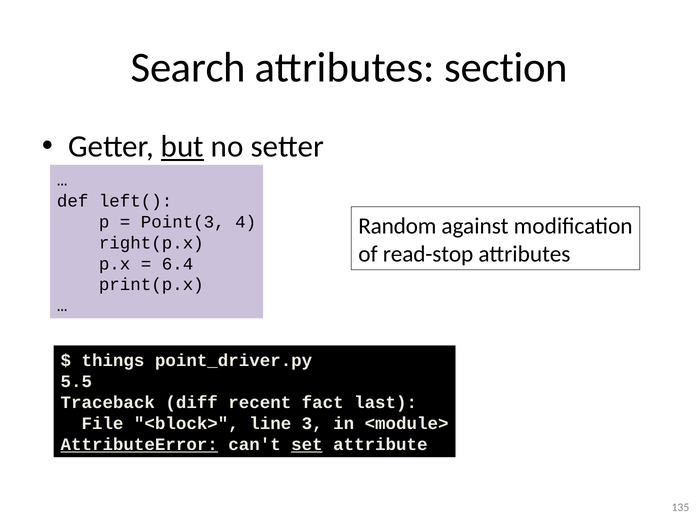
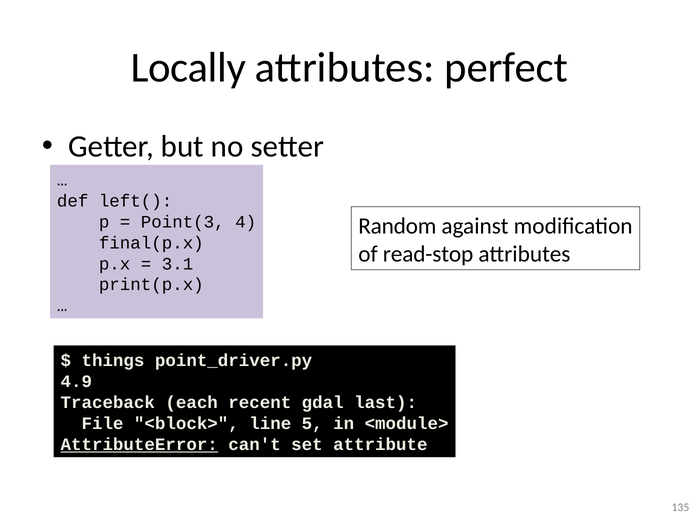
Search: Search -> Locally
section: section -> perfect
but underline: present -> none
right(p.x: right(p.x -> final(p.x
6.4: 6.4 -> 3.1
5.5: 5.5 -> 4.9
diff: diff -> each
fact: fact -> gdal
3: 3 -> 5
set underline: present -> none
